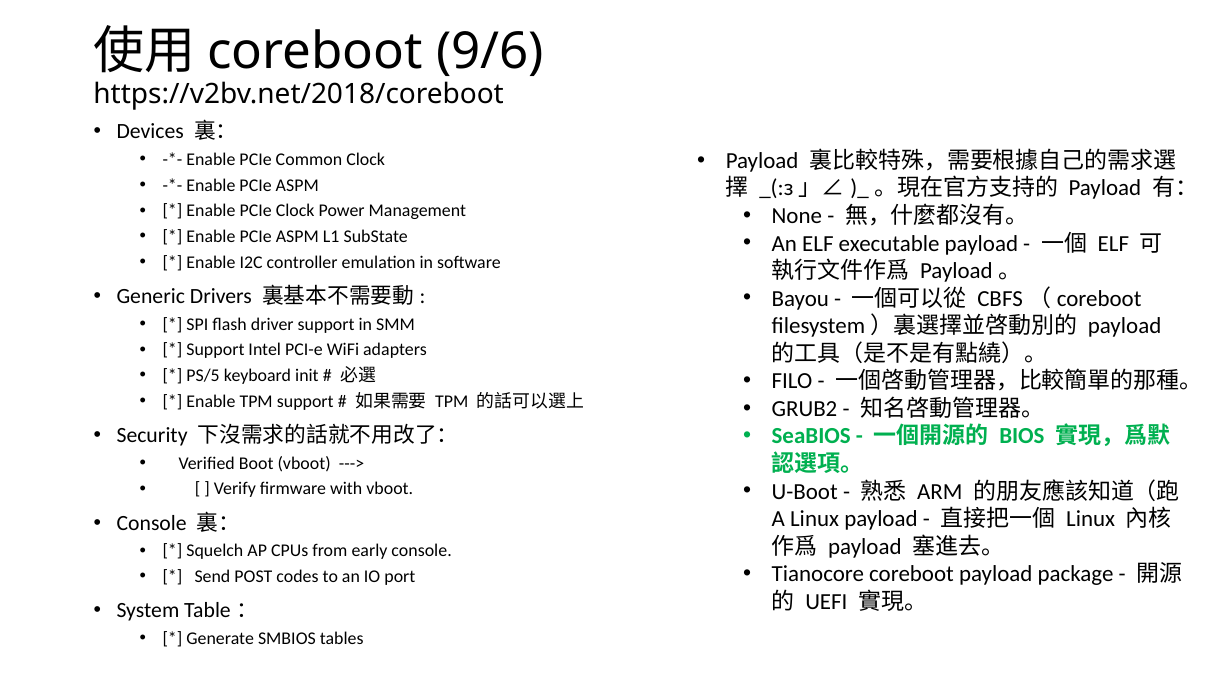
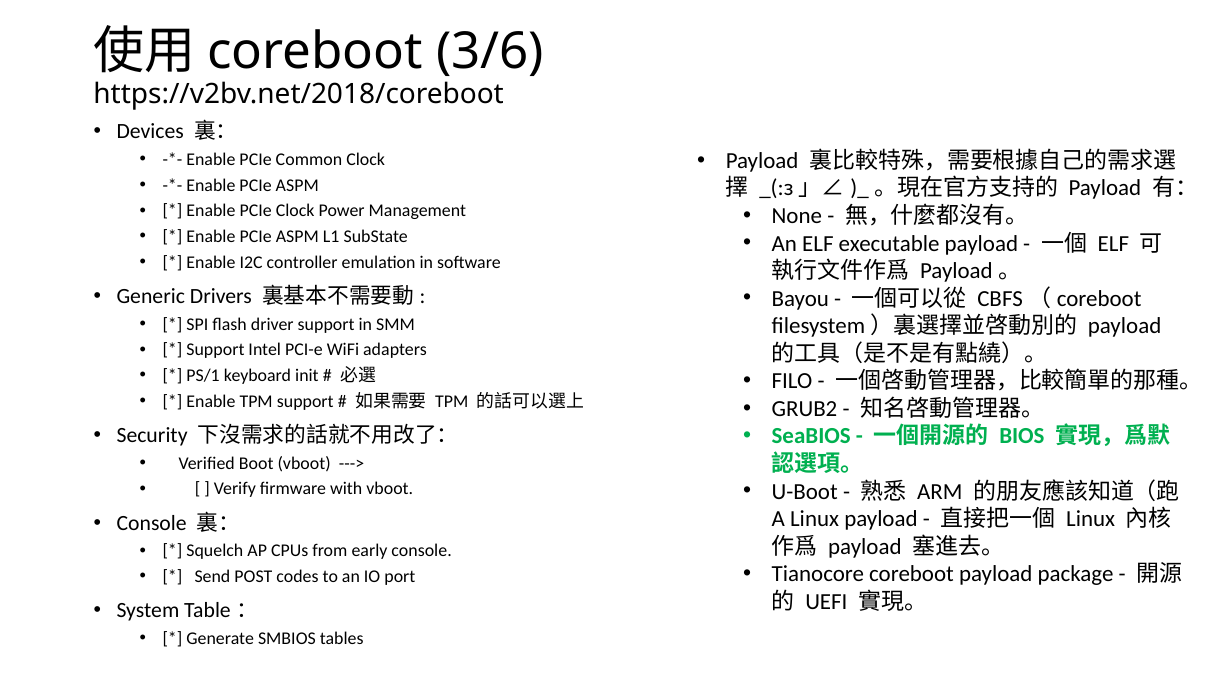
9/6: 9/6 -> 3/6
PS/5: PS/5 -> PS/1
